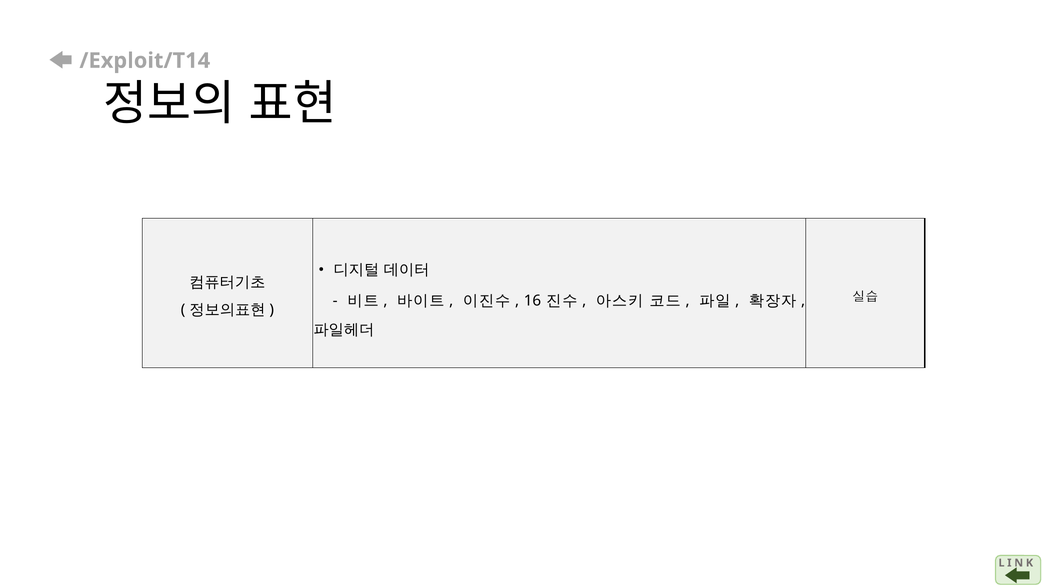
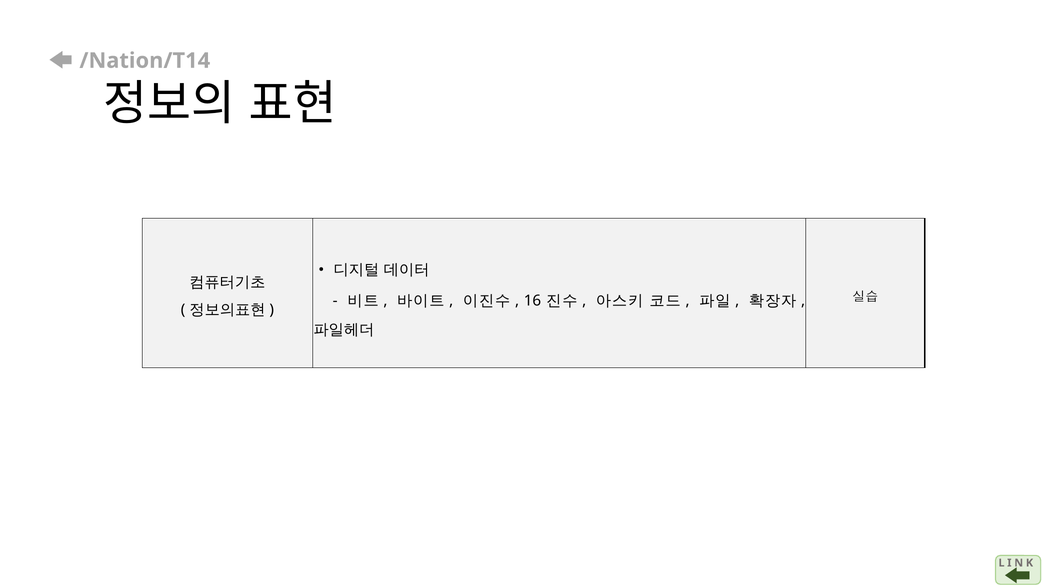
/Exploit/T14: /Exploit/T14 -> /Nation/T14
